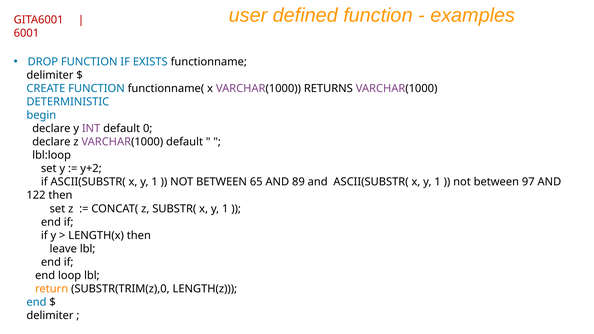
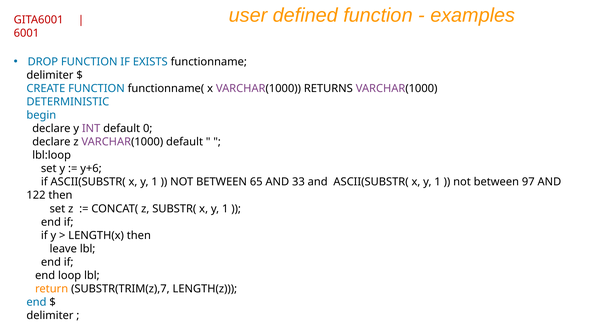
y+2: y+2 -> y+6
89: 89 -> 33
SUBSTR(TRIM(z),0: SUBSTR(TRIM(z),0 -> SUBSTR(TRIM(z),7
